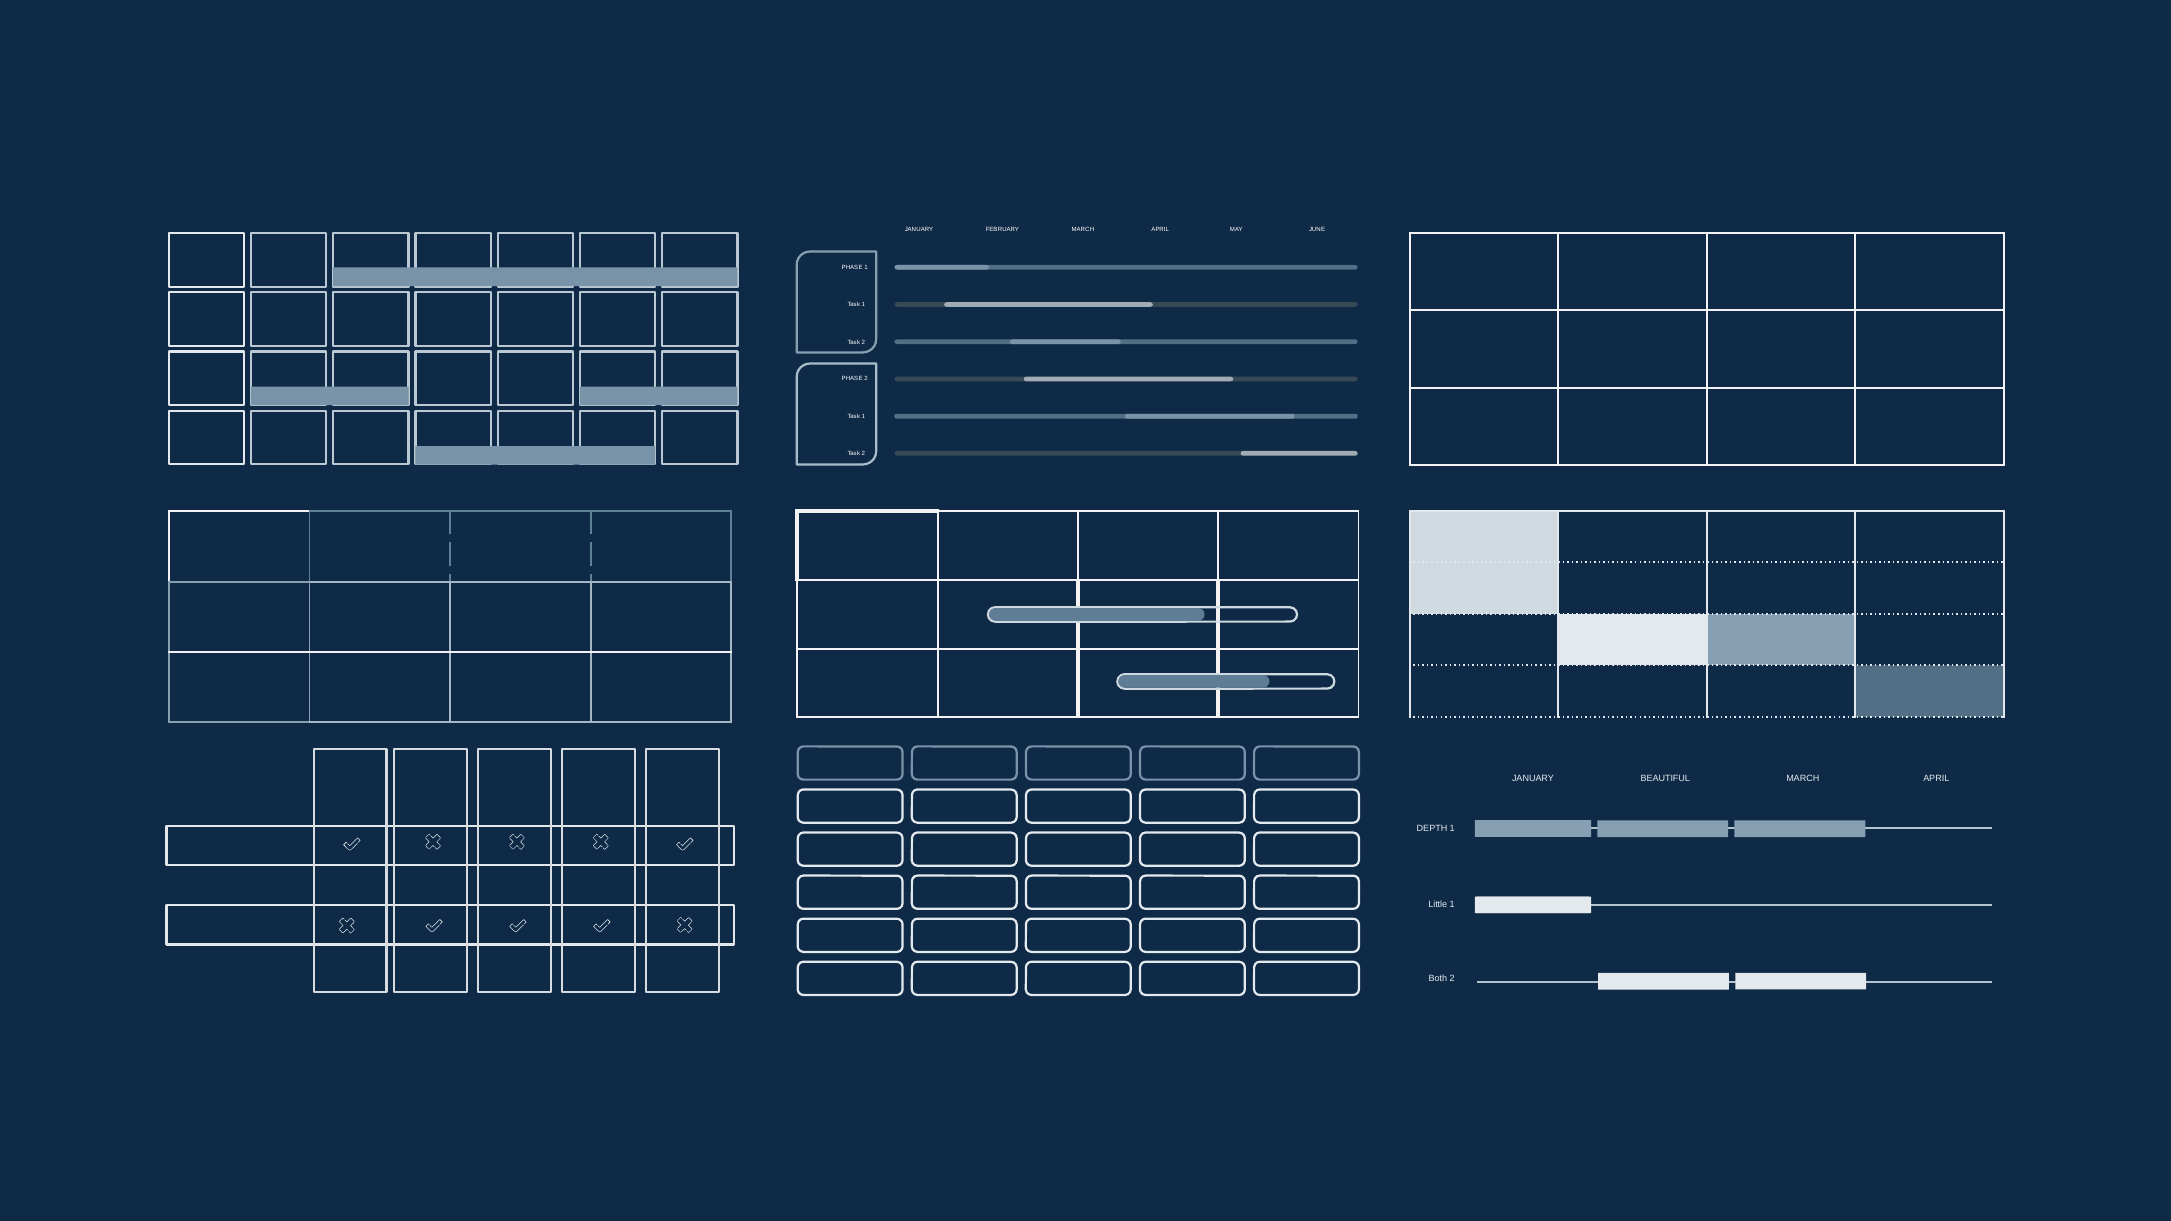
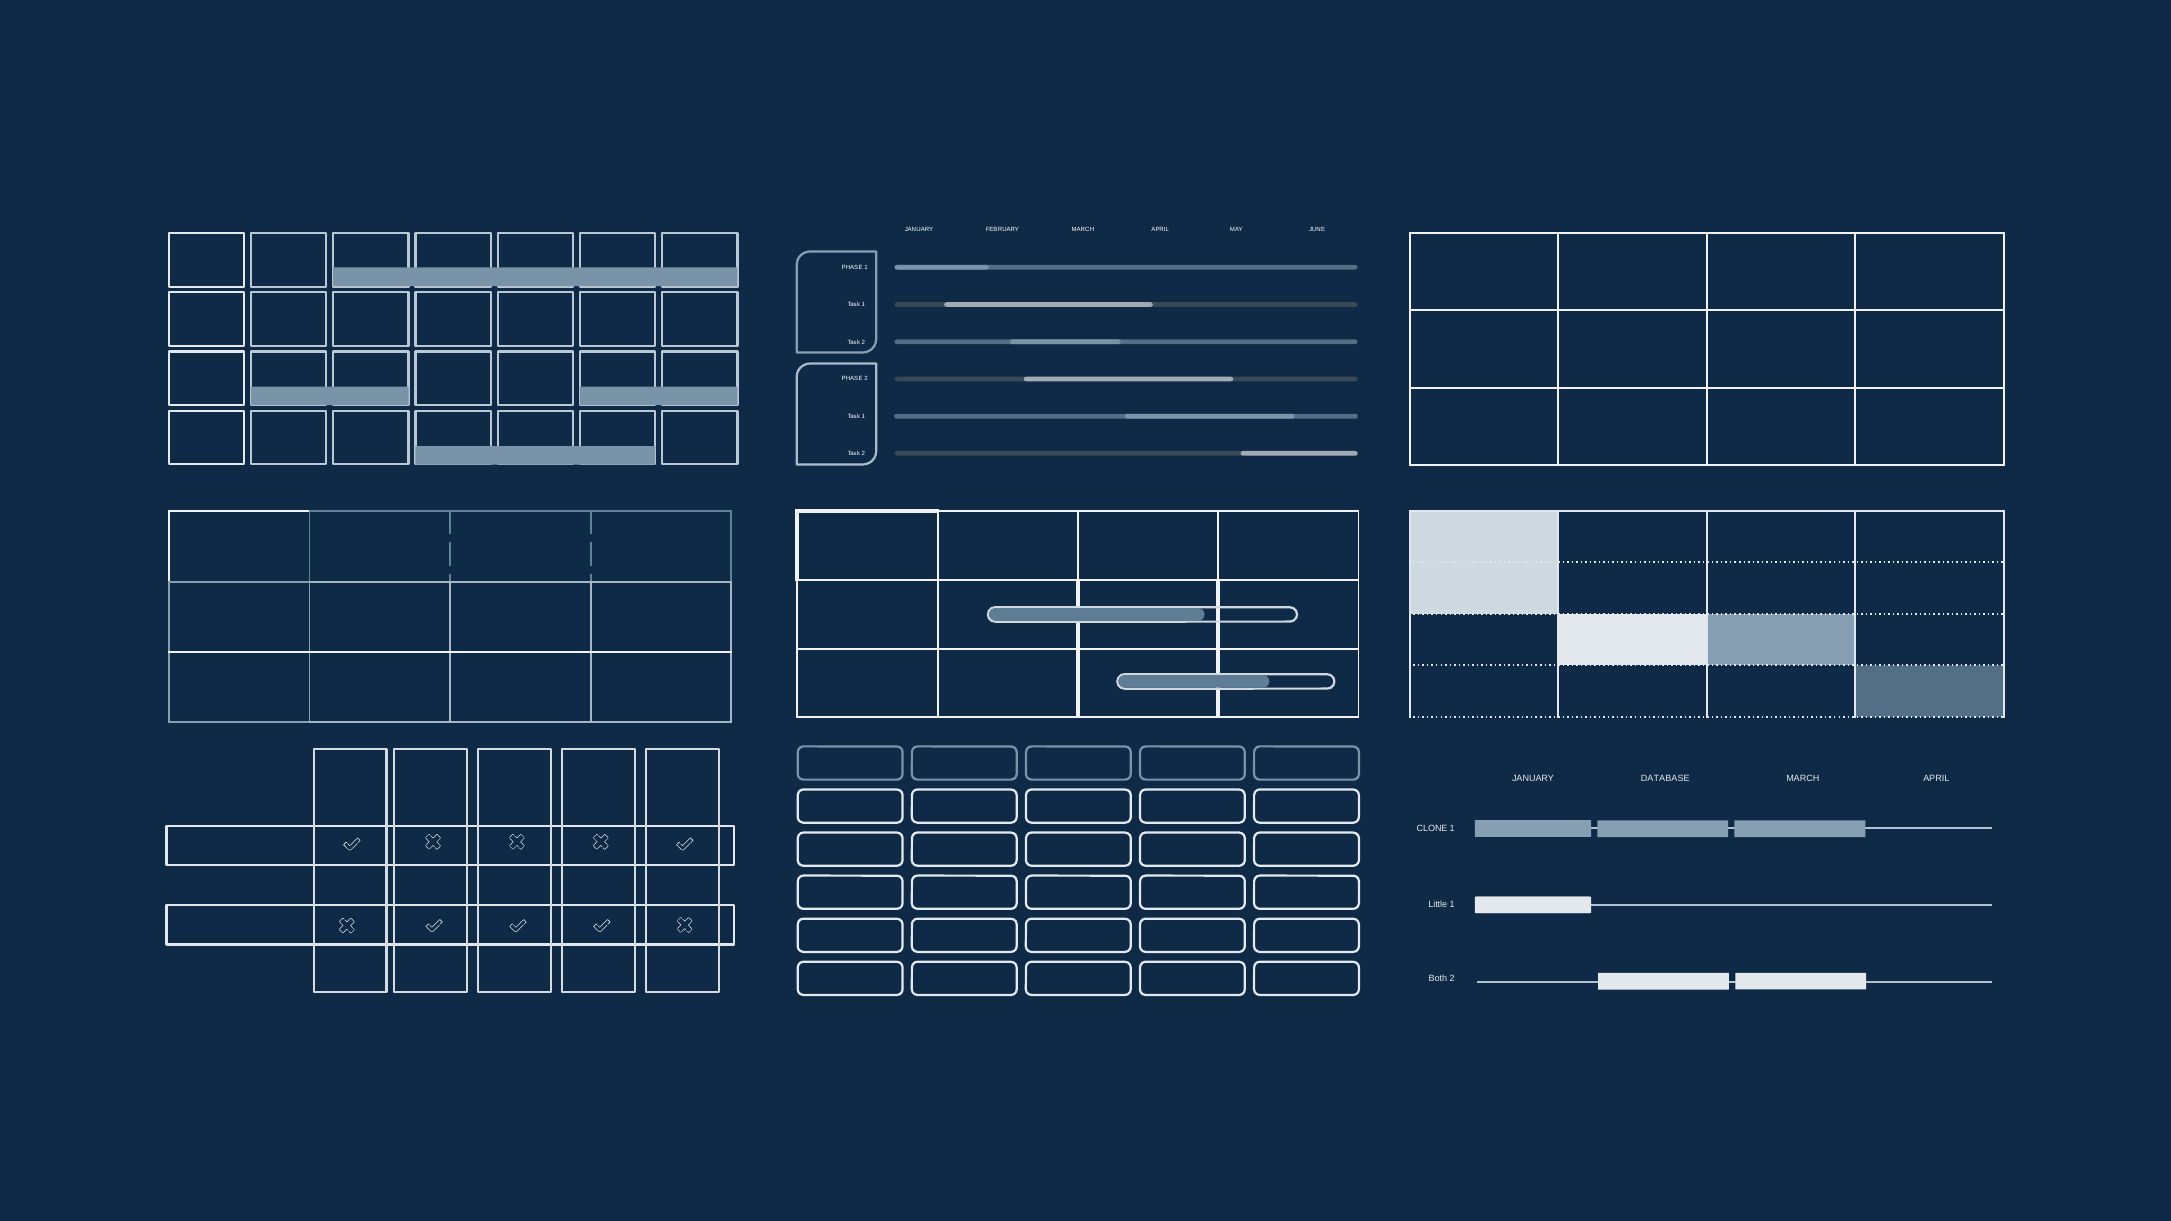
BEAUTIFUL: BEAUTIFUL -> DATABASE
DEPTH: DEPTH -> CLONE
